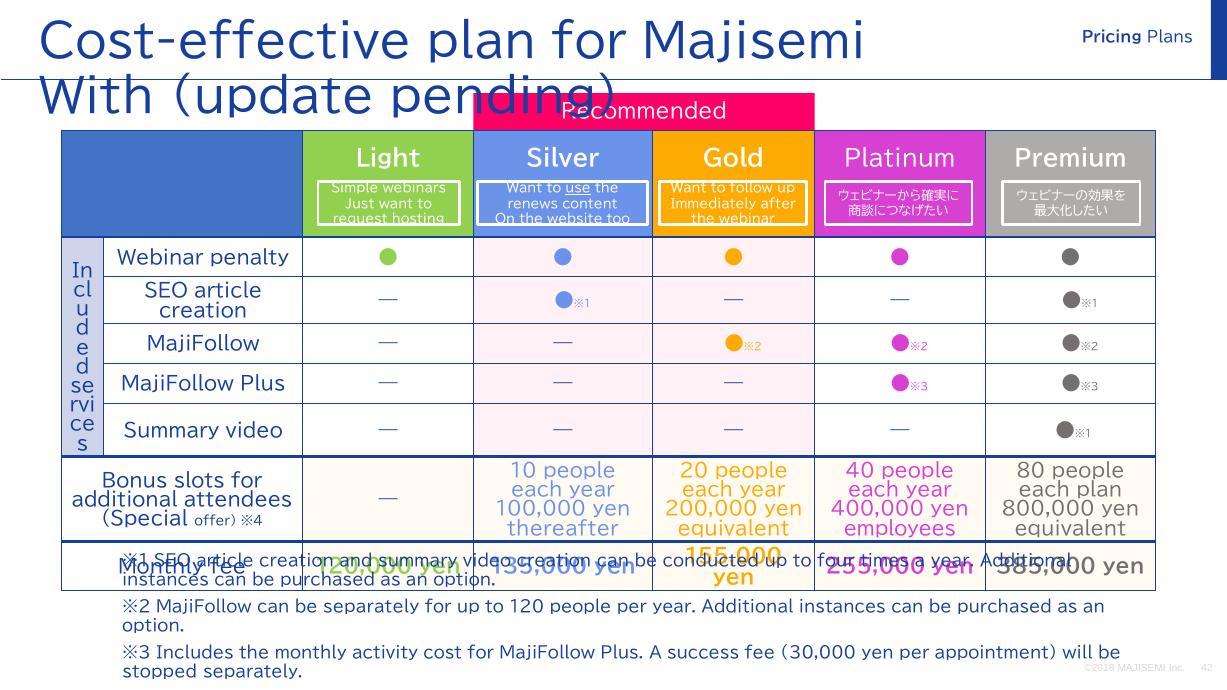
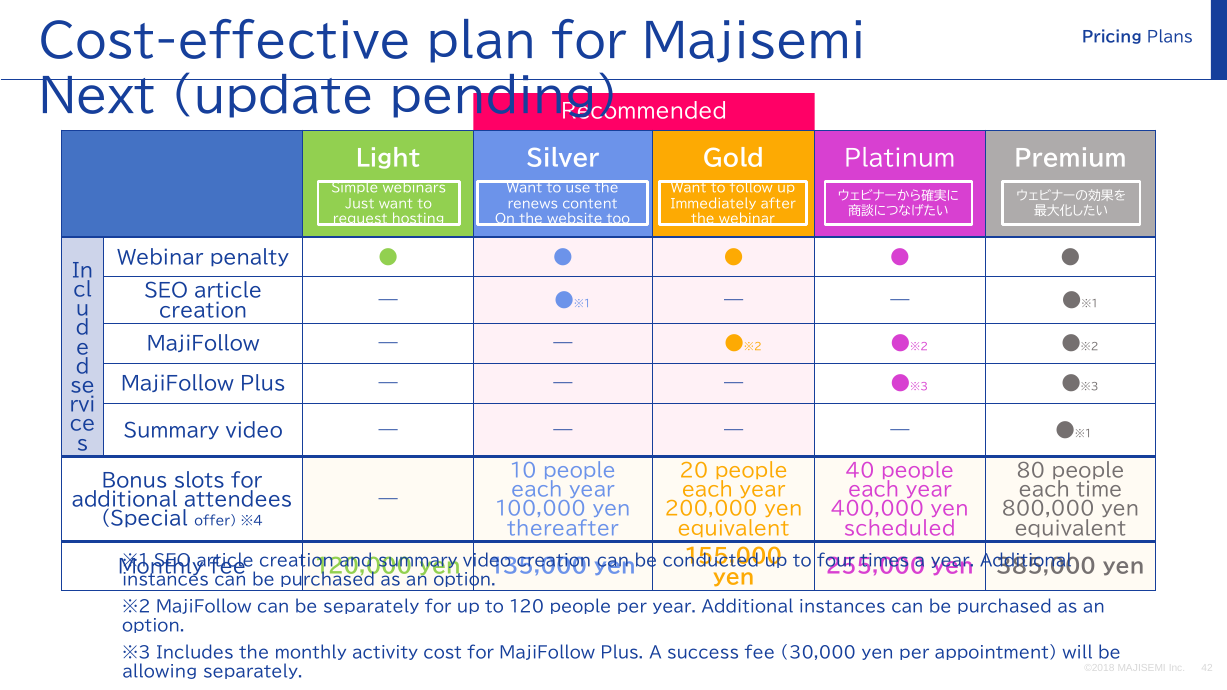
With: With -> Next
use underline: present -> none
each plan: plan -> time
employees: employees -> scheduled
stopped: stopped -> allowing
